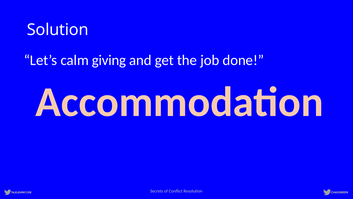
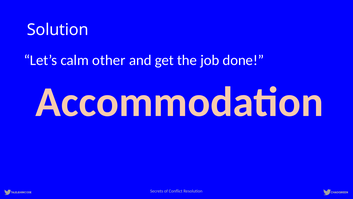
giving: giving -> other
